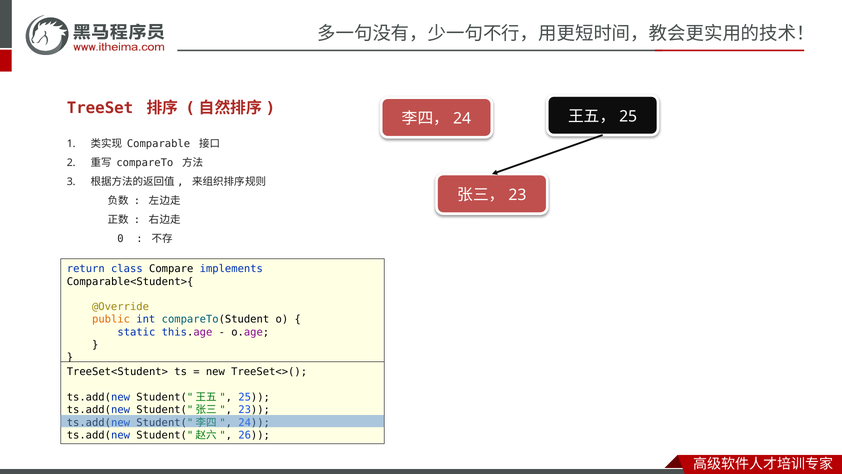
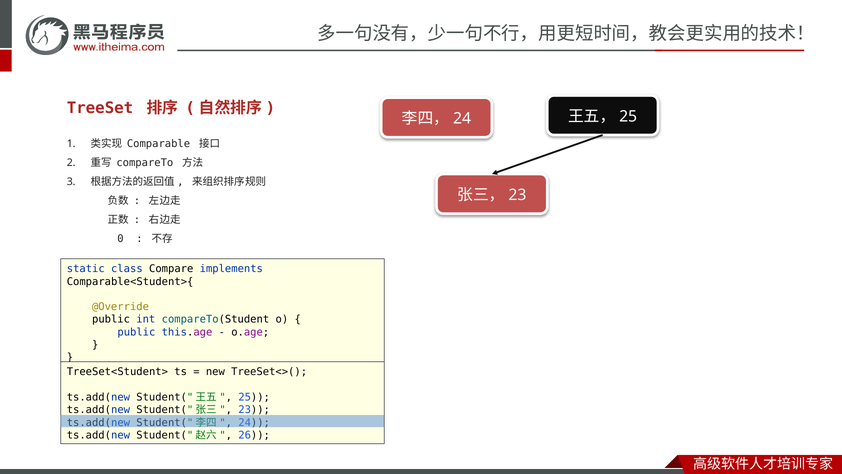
return: return -> static
public at (111, 319) colour: orange -> black
static at (136, 332): static -> public
